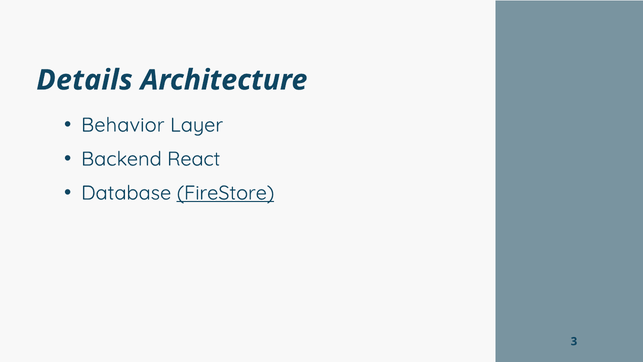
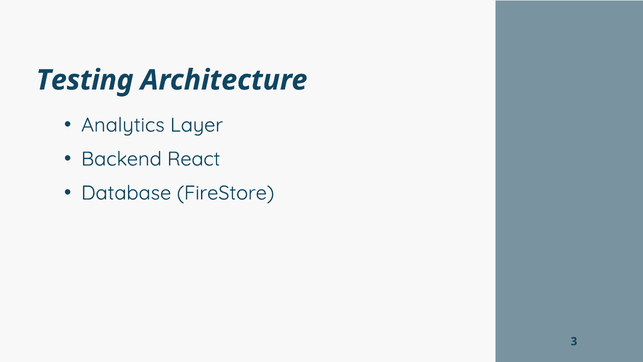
Details: Details -> Testing
Behavior: Behavior -> Analytics
FireStore underline: present -> none
